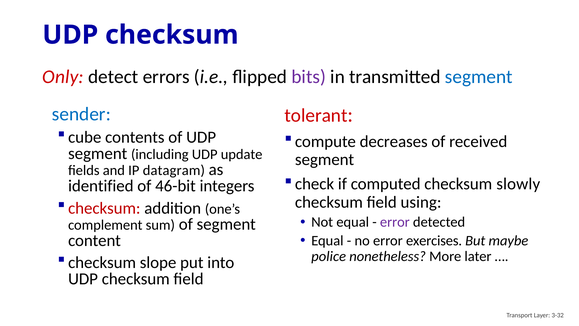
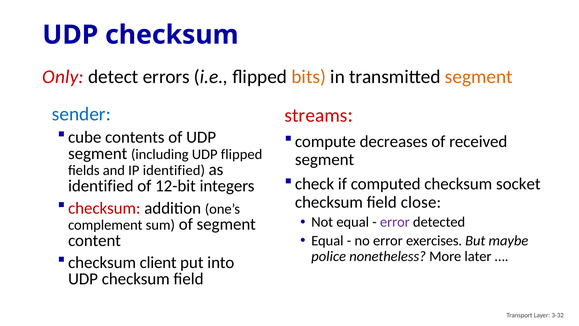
bits colour: purple -> orange
segment at (479, 77) colour: blue -> orange
tolerant: tolerant -> streams
UDP update: update -> flipped
IP datagram: datagram -> identified
slowly: slowly -> socket
46-bit: 46-bit -> 12-bit
using: using -> close
slope: slope -> client
